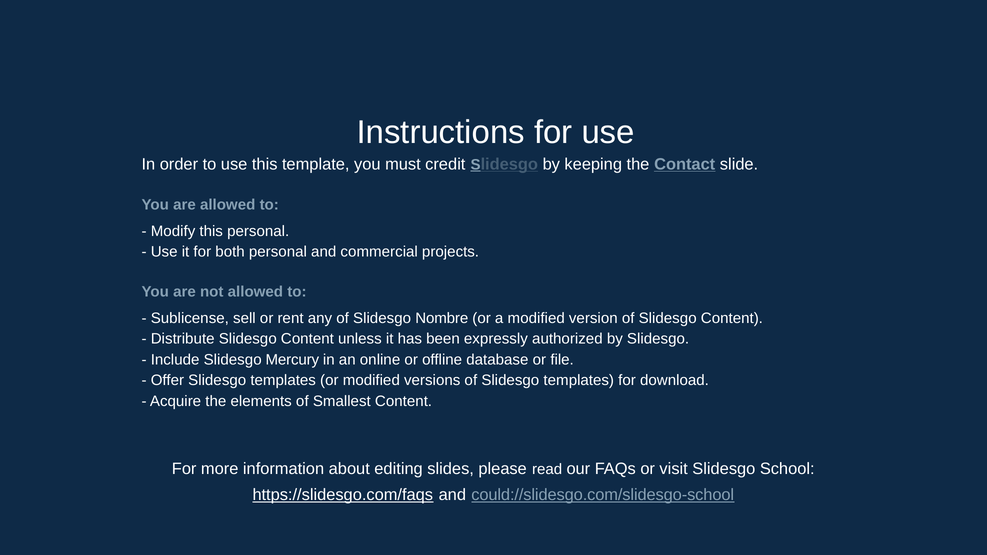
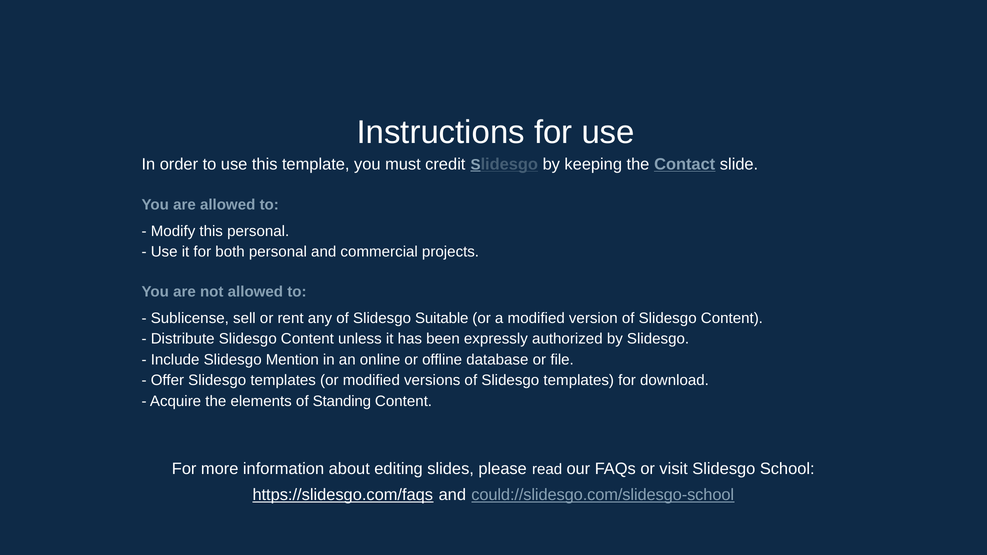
Nombre: Nombre -> Suitable
Mercury: Mercury -> Mention
Smallest: Smallest -> Standing
